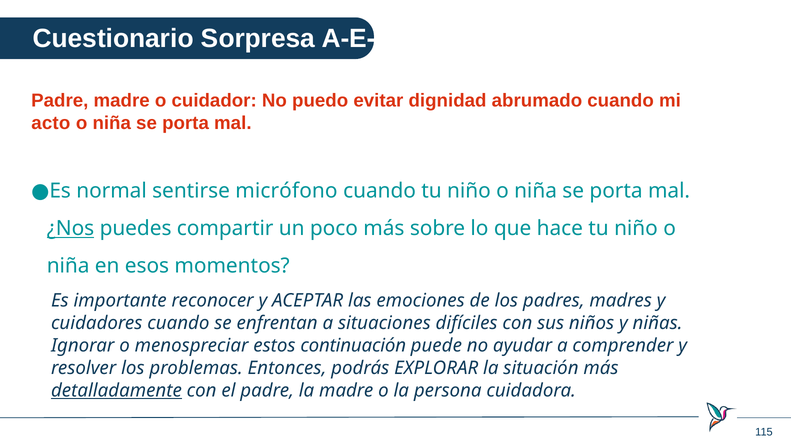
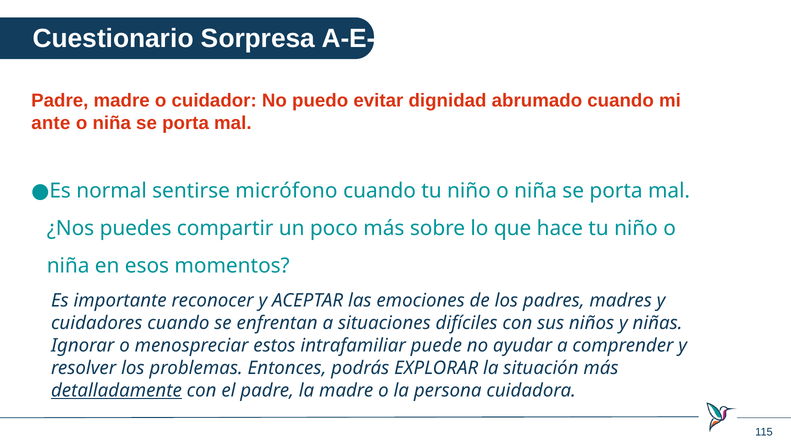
acto: acto -> ante
¿Nos underline: present -> none
continuación: continuación -> intrafamiliar
